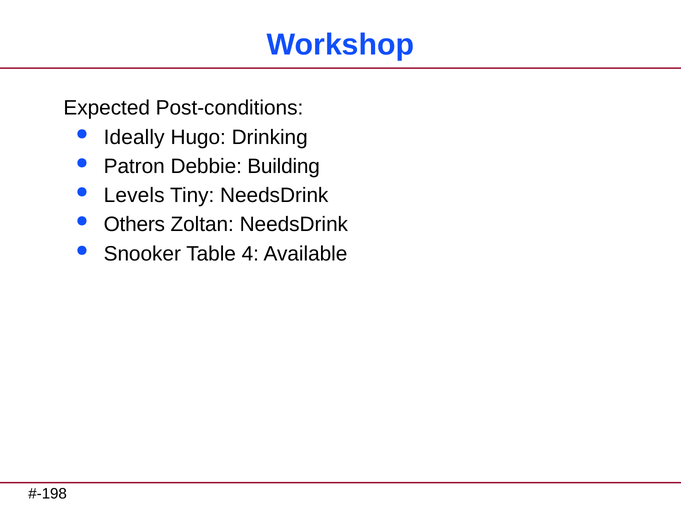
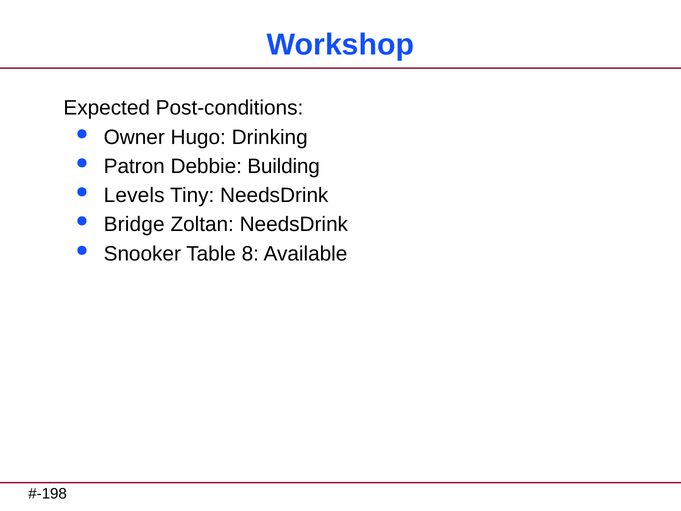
Ideally: Ideally -> Owner
Others: Others -> Bridge
4: 4 -> 8
